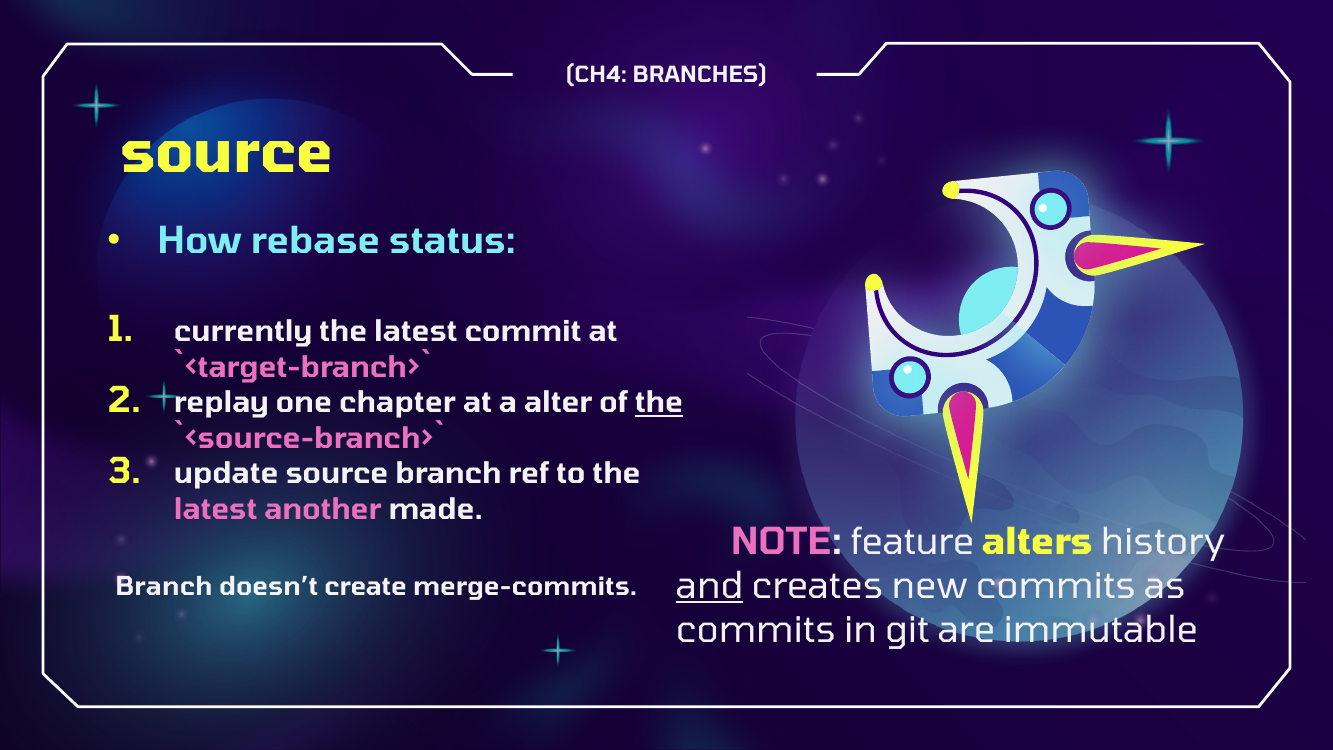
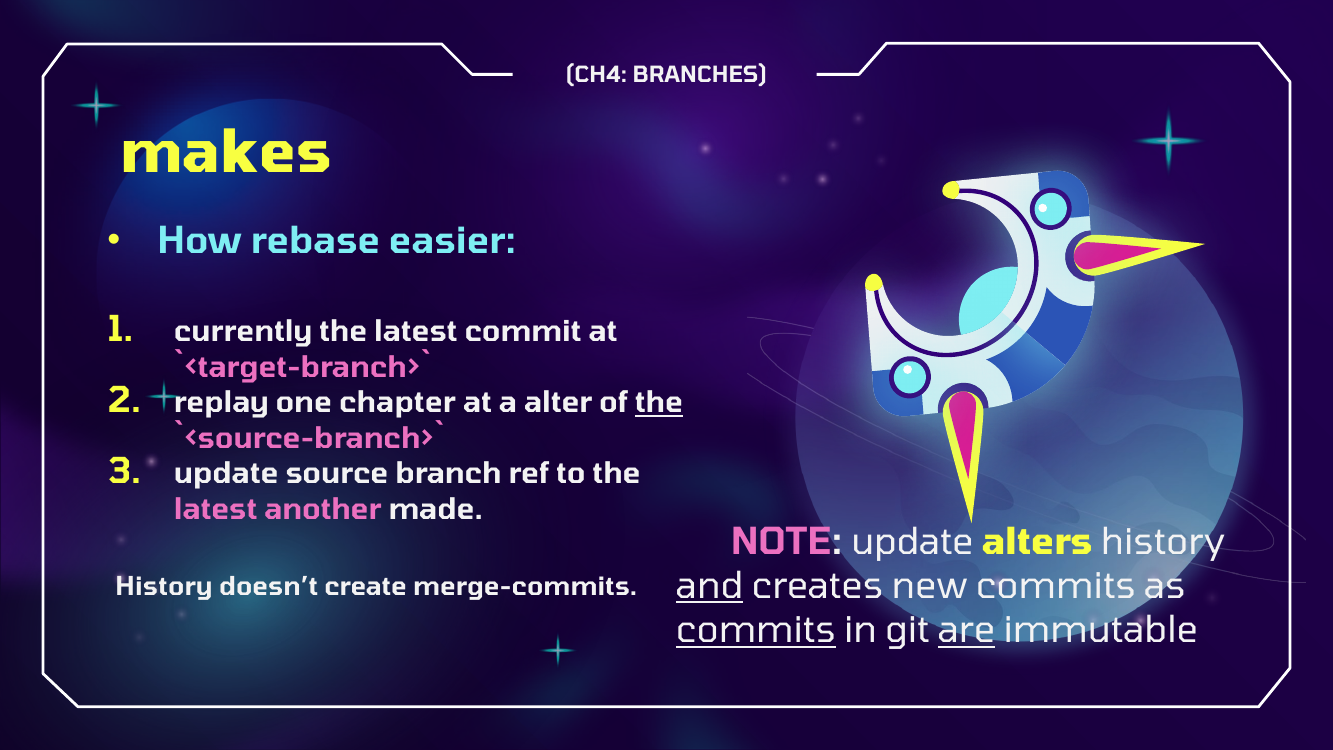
source at (226, 153): source -> makes
status: status -> easier
feature at (913, 542): feature -> update
Branch at (164, 587): Branch -> History
commits at (756, 631) underline: none -> present
are underline: none -> present
